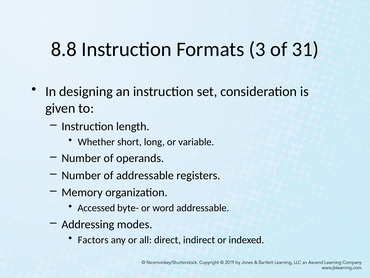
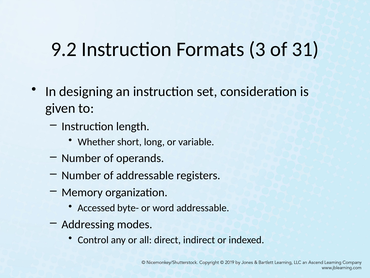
8.8: 8.8 -> 9.2
Factors: Factors -> Control
